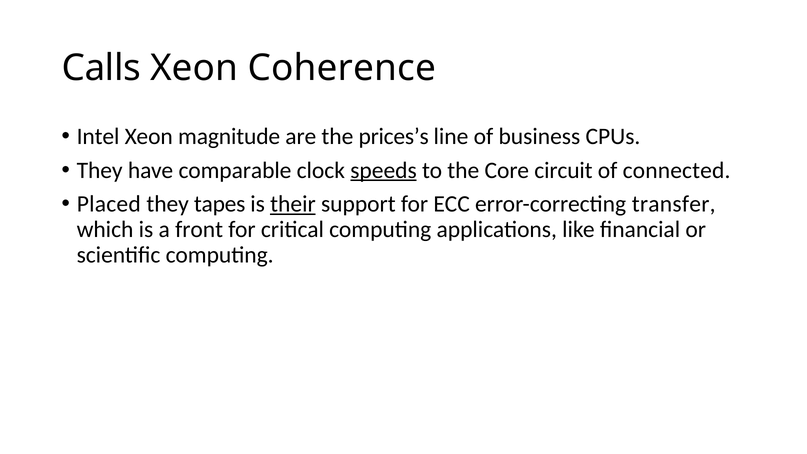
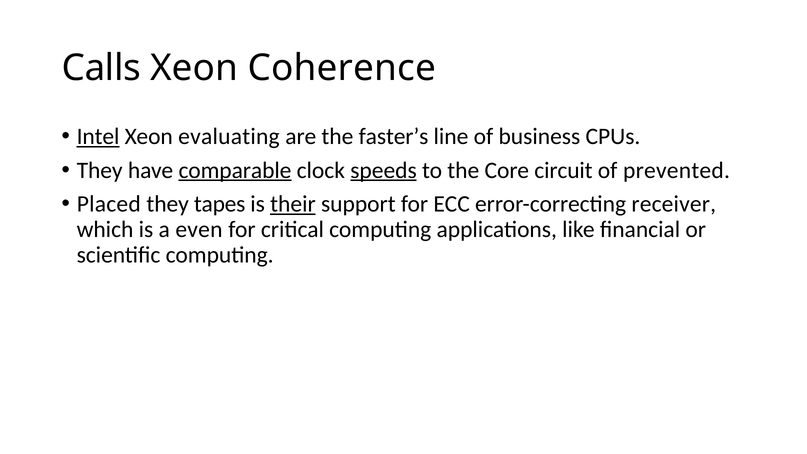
Intel underline: none -> present
magnitude: magnitude -> evaluating
prices’s: prices’s -> faster’s
comparable underline: none -> present
connected: connected -> prevented
transfer: transfer -> receiver
front: front -> even
